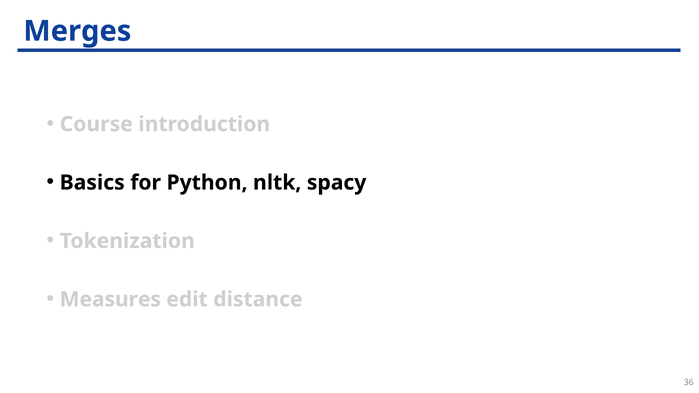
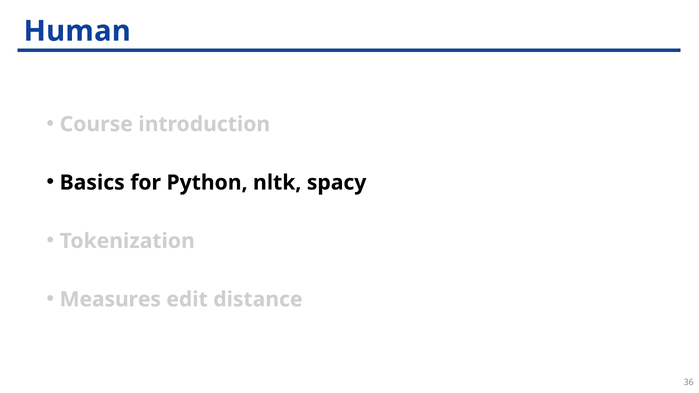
Merges: Merges -> Human
